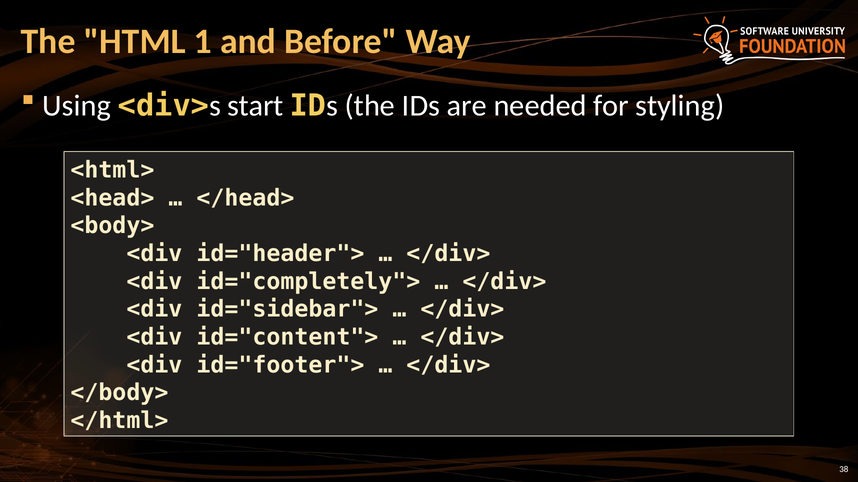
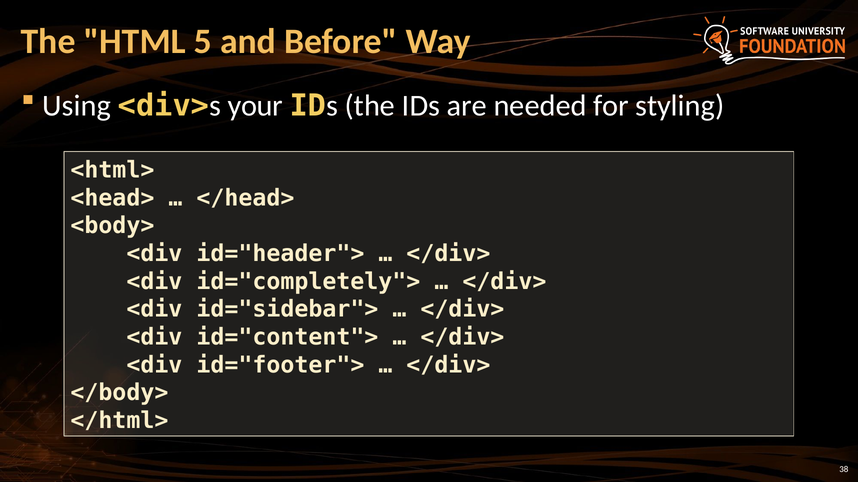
1: 1 -> 5
start: start -> your
